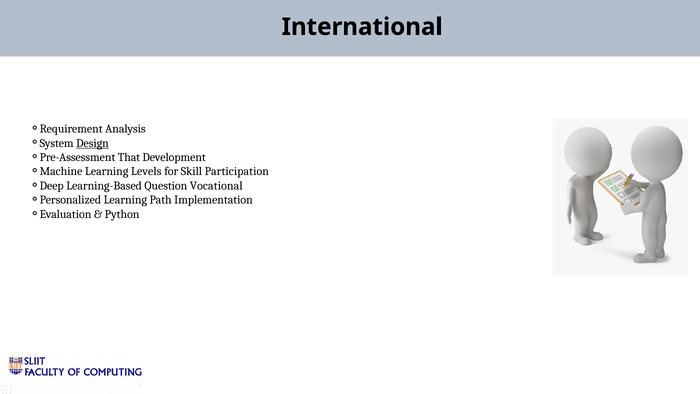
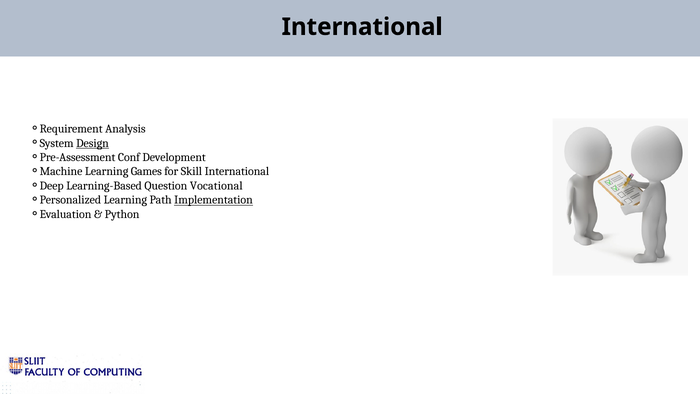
That: That -> Conf
Levels: Levels -> Games
Skill Participation: Participation -> International
Implementation underline: none -> present
